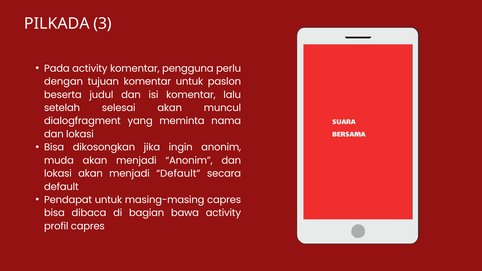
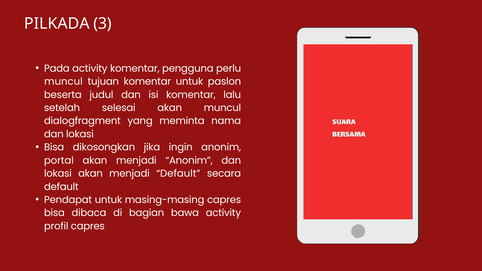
dengan at (64, 82): dengan -> muncul
muda: muda -> portal
